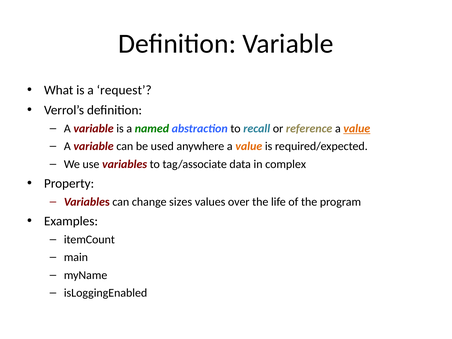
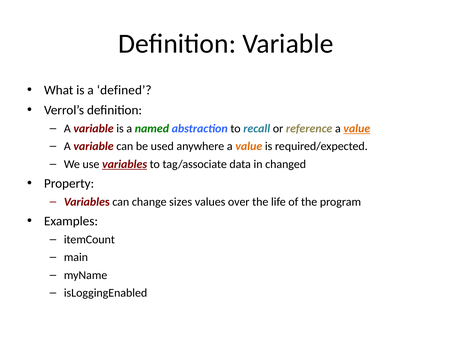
request: request -> defined
variables at (125, 164) underline: none -> present
complex: complex -> changed
